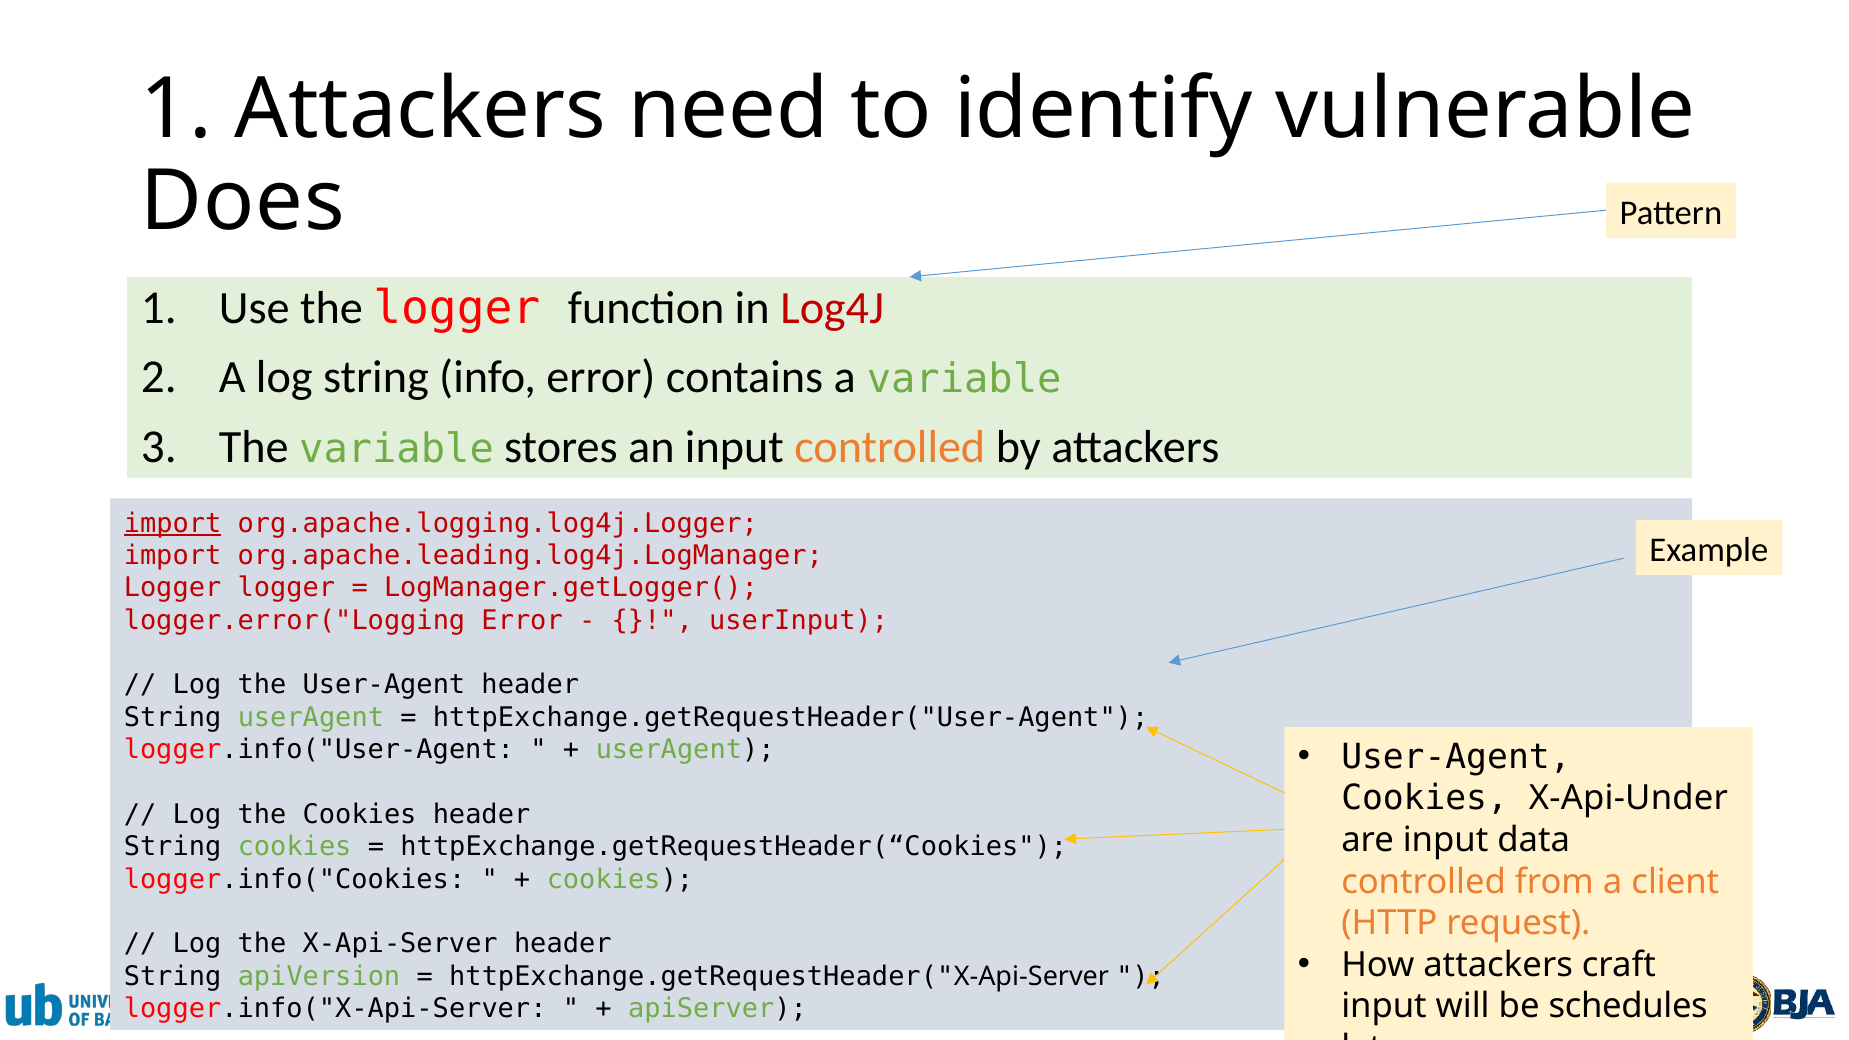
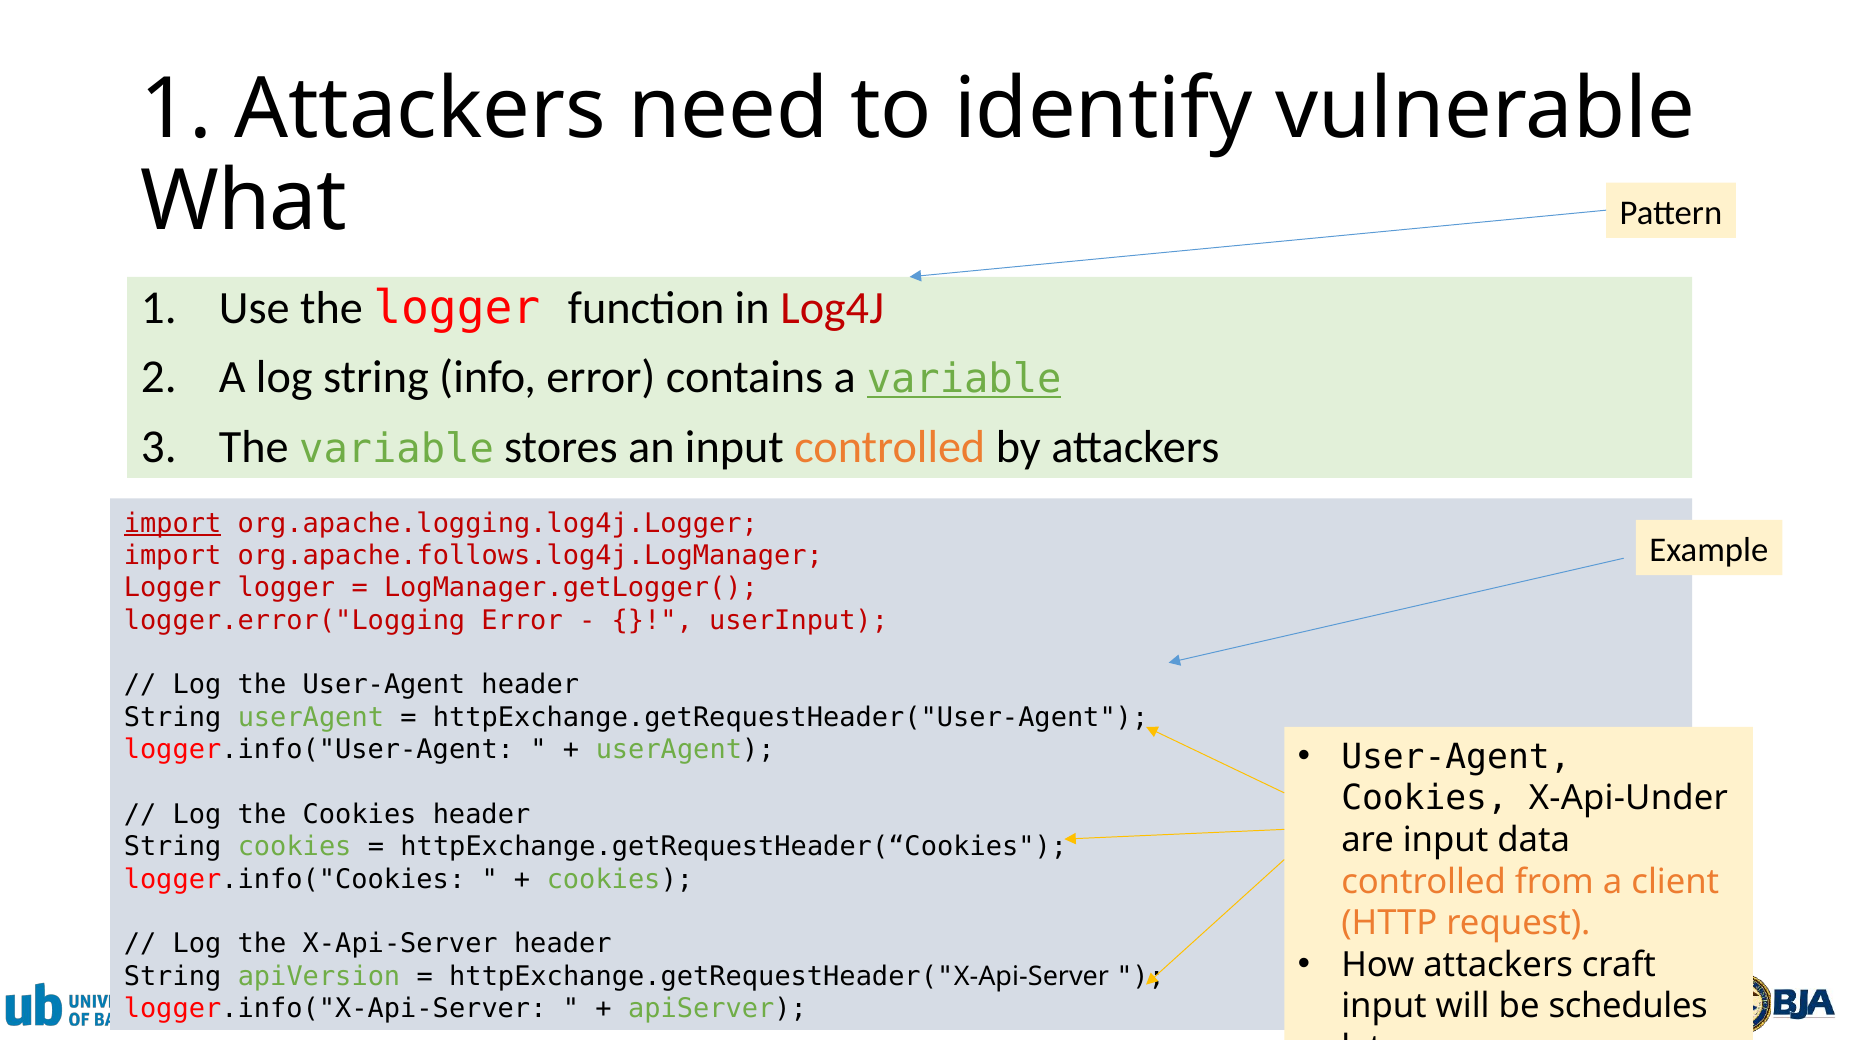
Does: Does -> What
variable at (964, 380) underline: none -> present
org.apache.leading.log4j.LogManager: org.apache.leading.log4j.LogManager -> org.apache.follows.log4j.LogManager
